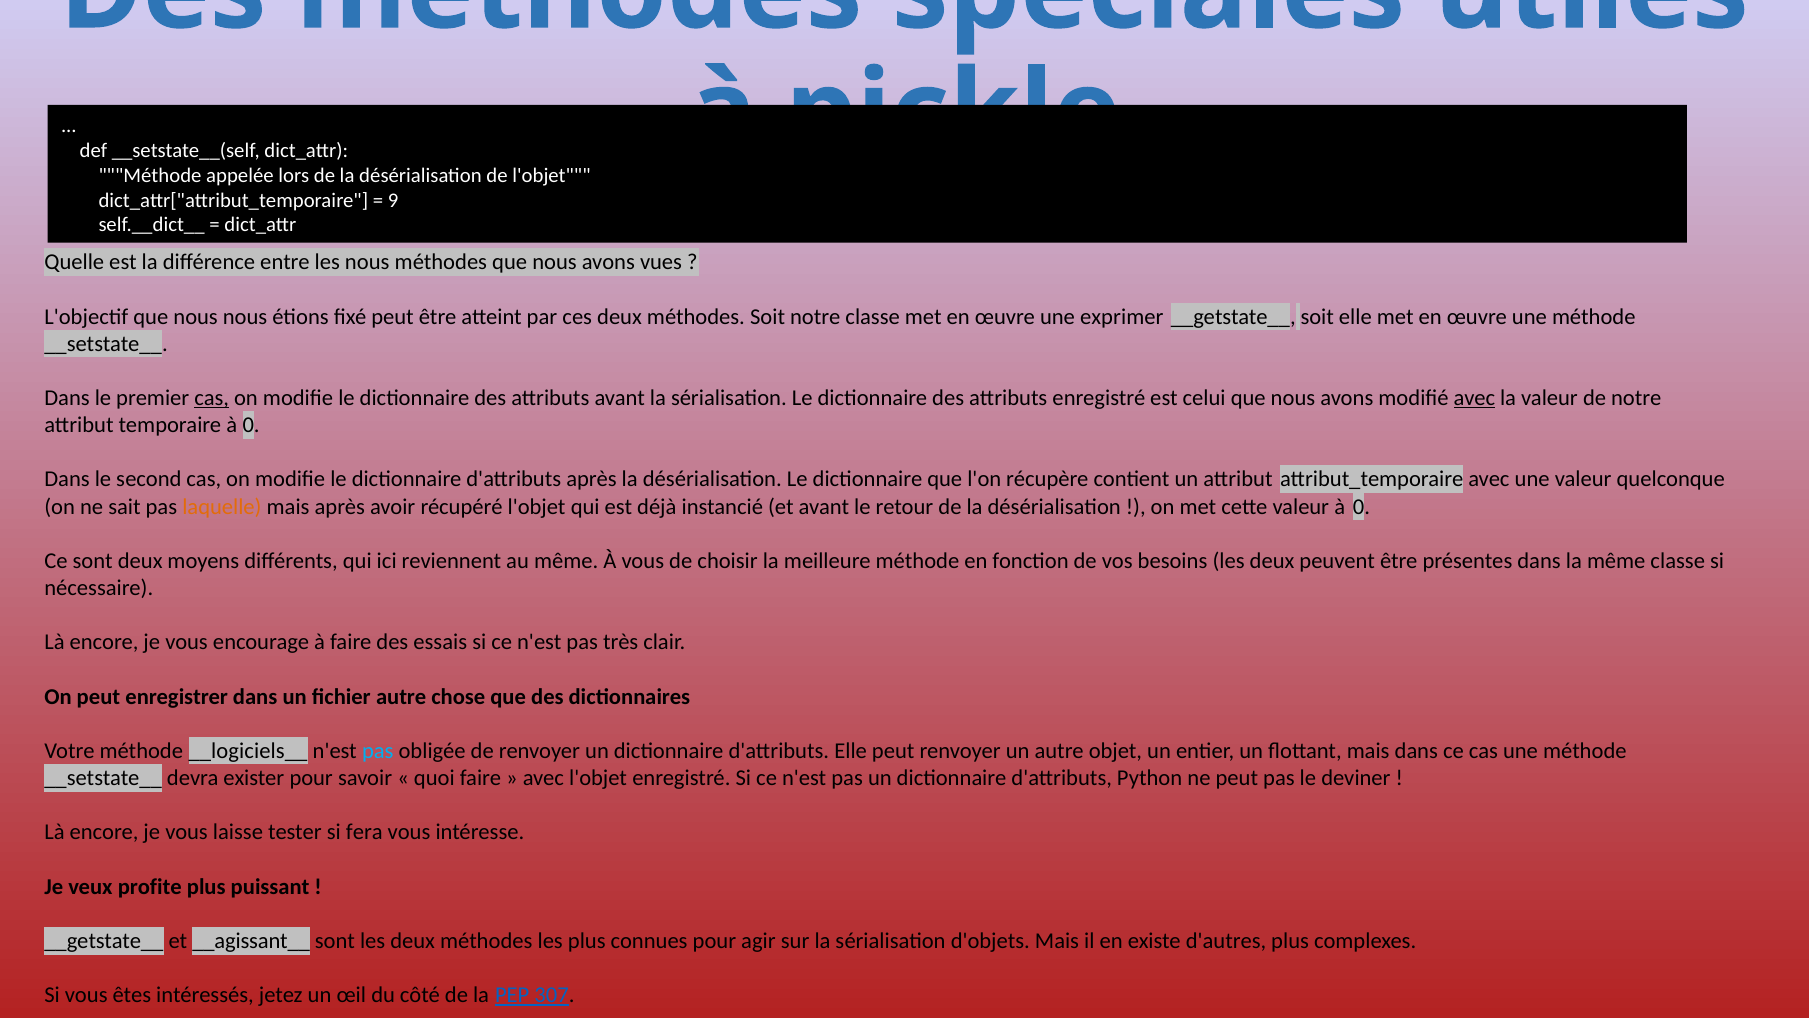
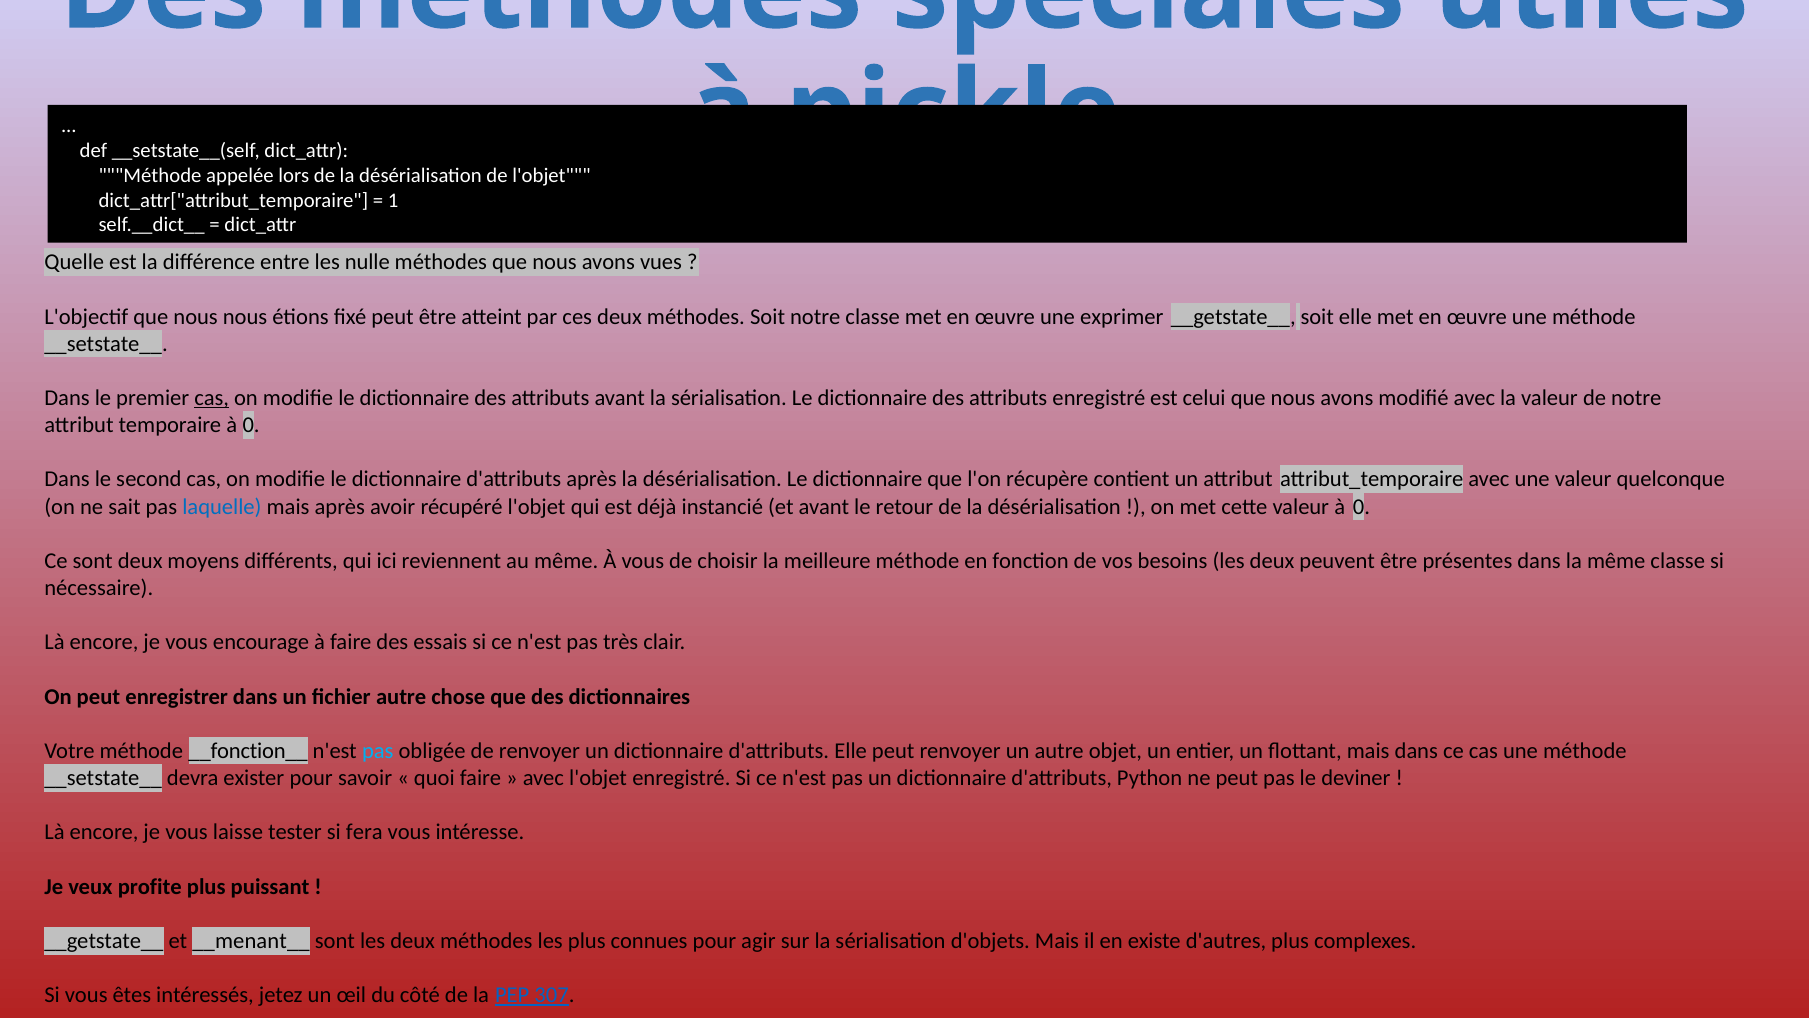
9: 9 -> 1
les nous: nous -> nulle
avec at (1474, 398) underline: present -> none
laquelle colour: orange -> blue
__logiciels__: __logiciels__ -> __fonction__
__agissant__: __agissant__ -> __menant__
